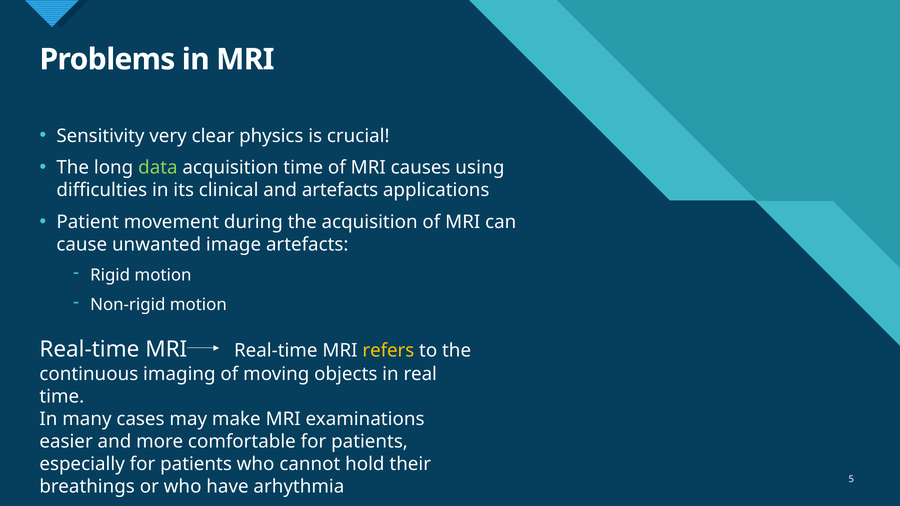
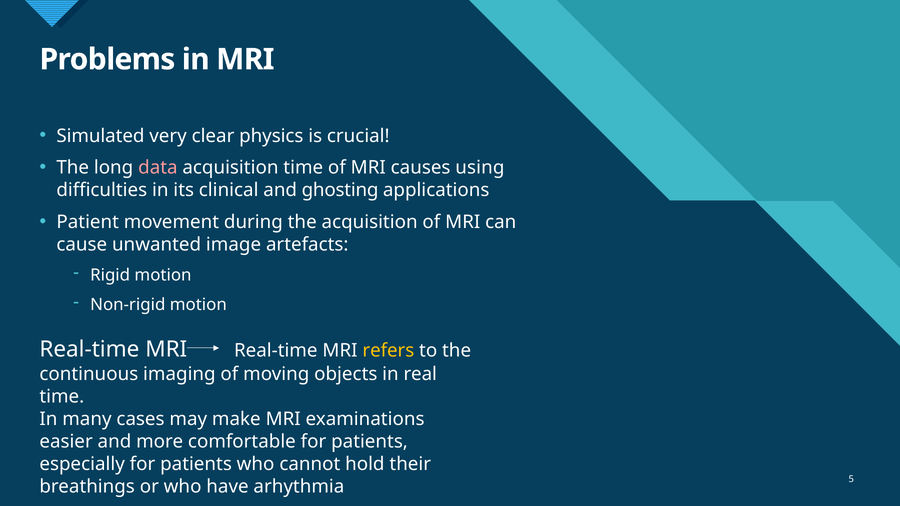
Sensitivity: Sensitivity -> Simulated
data colour: light green -> pink
and artefacts: artefacts -> ghosting
